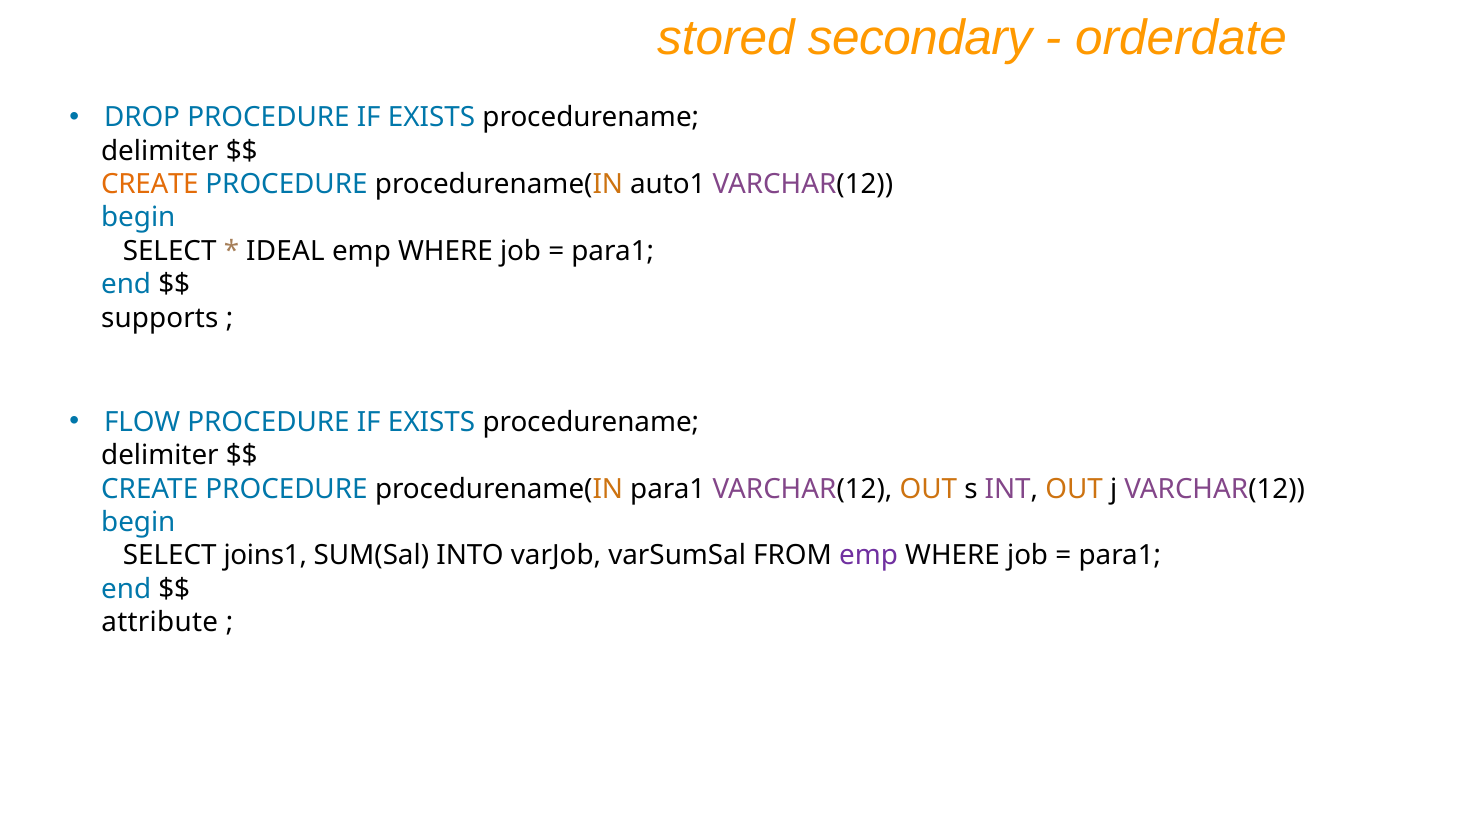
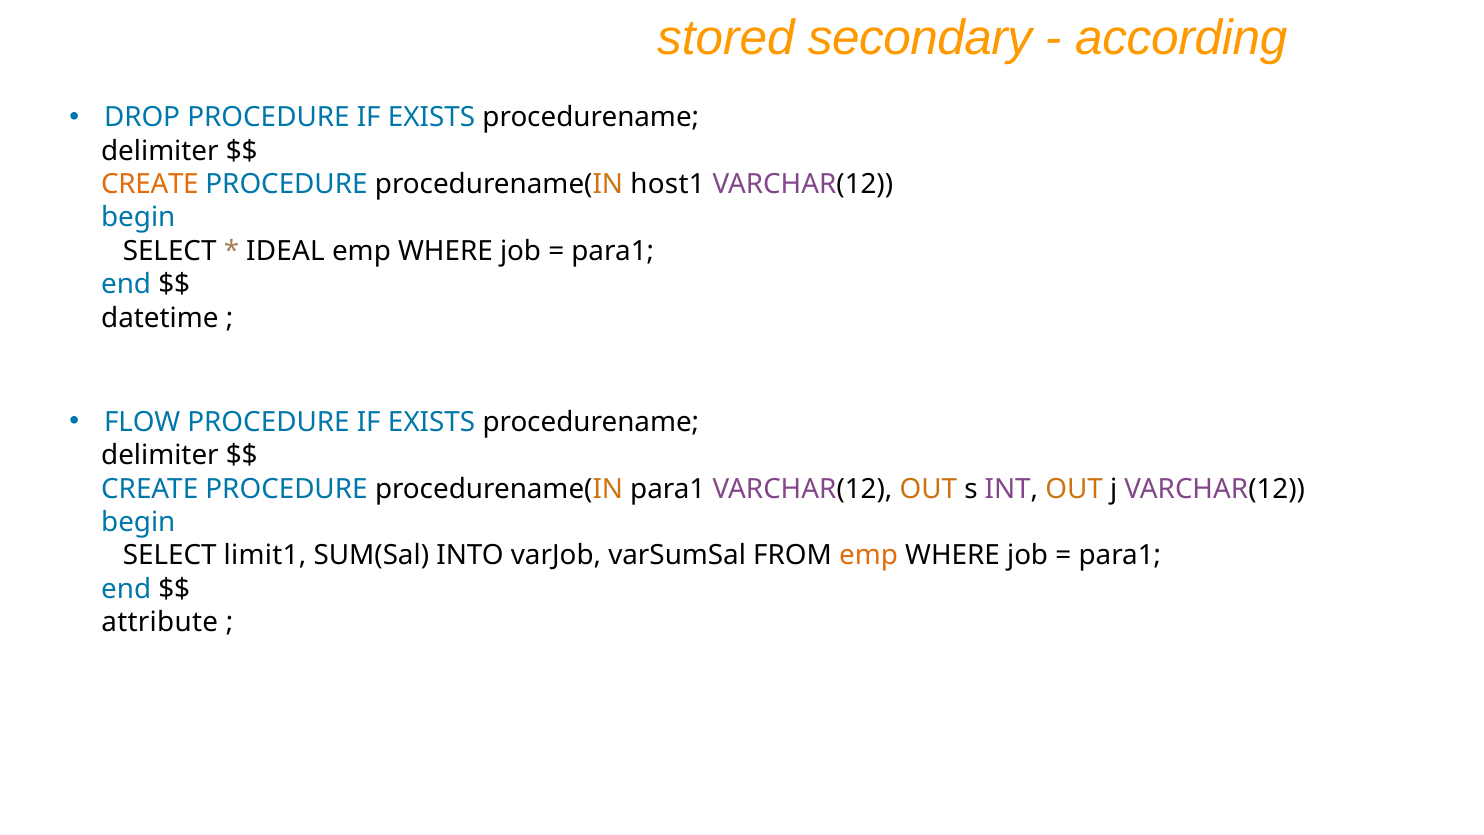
orderdate: orderdate -> according
auto1: auto1 -> host1
supports: supports -> datetime
joins1: joins1 -> limit1
emp at (868, 556) colour: purple -> orange
